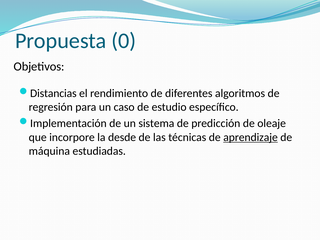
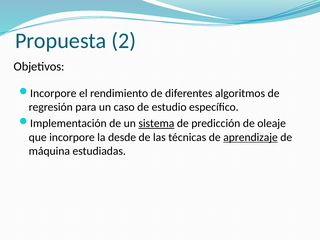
0: 0 -> 2
Distancias at (53, 93): Distancias -> Incorpore
sistema underline: none -> present
